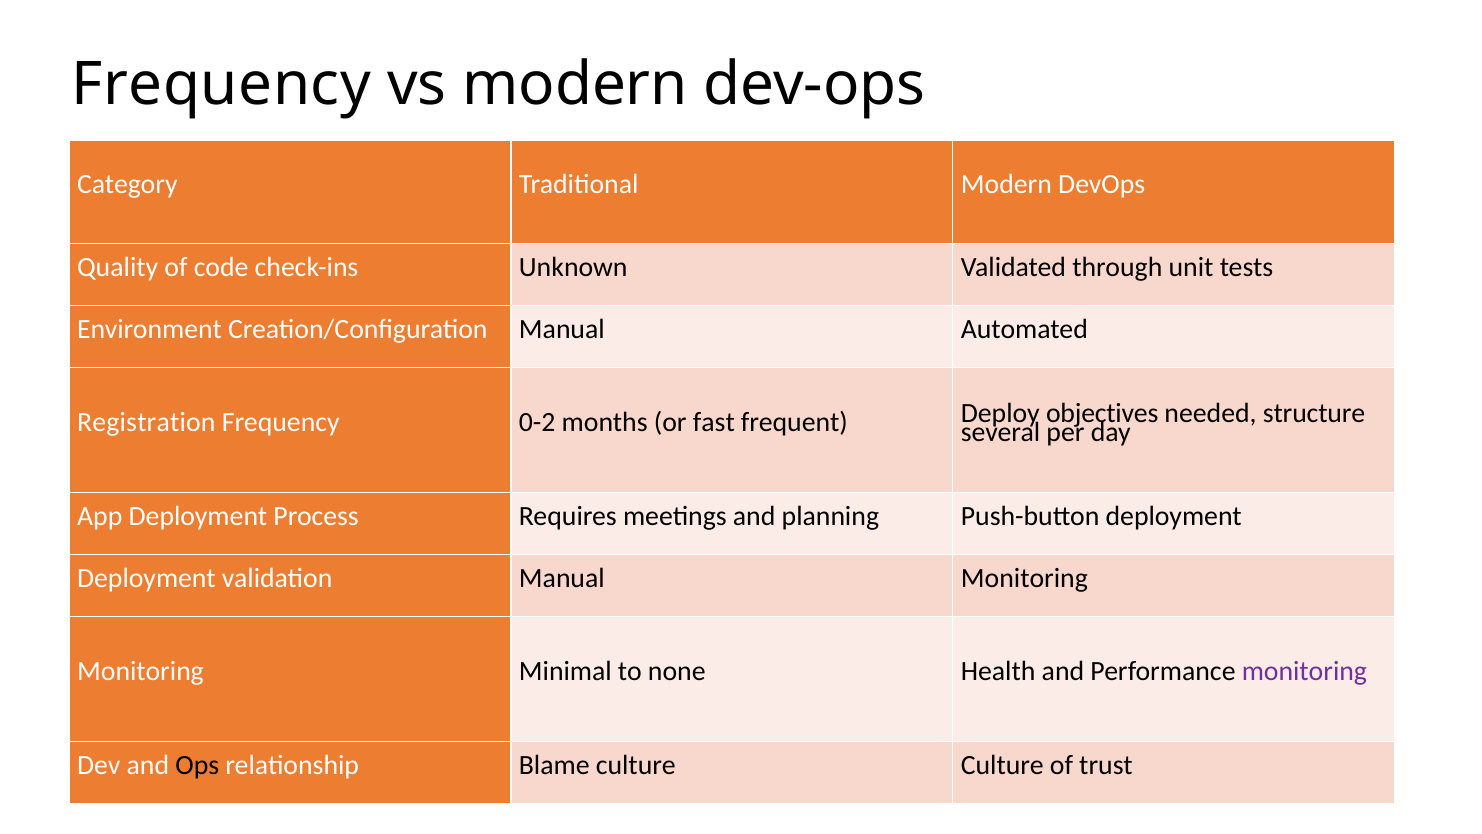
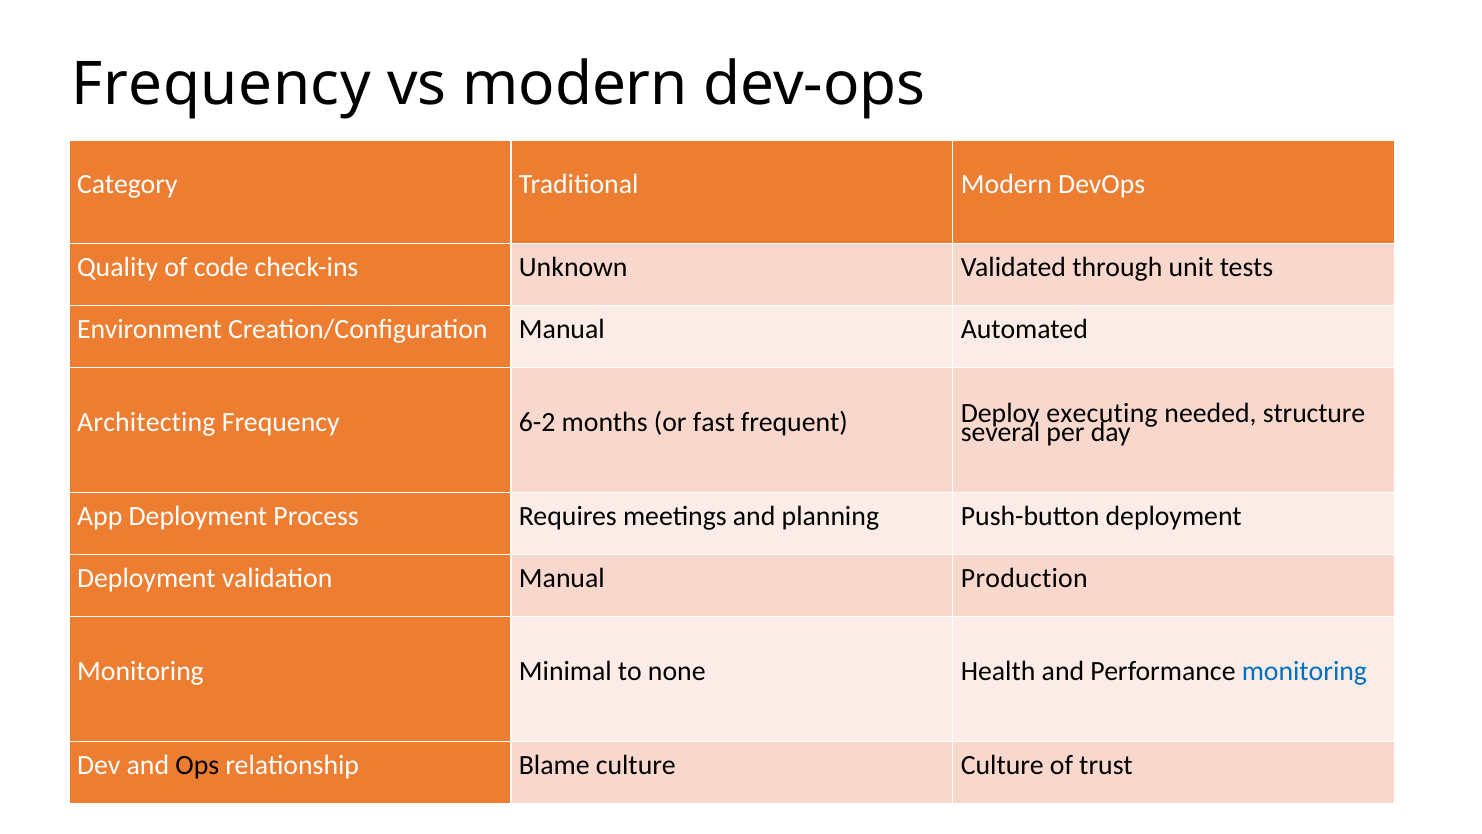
Registration: Registration -> Architecting
0-2: 0-2 -> 6-2
objectives: objectives -> executing
Manual Monitoring: Monitoring -> Production
monitoring at (1304, 671) colour: purple -> blue
